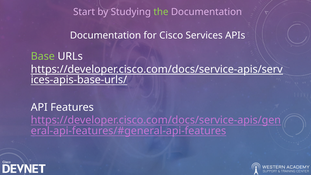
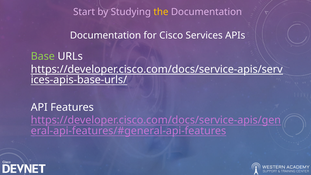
the colour: light green -> yellow
